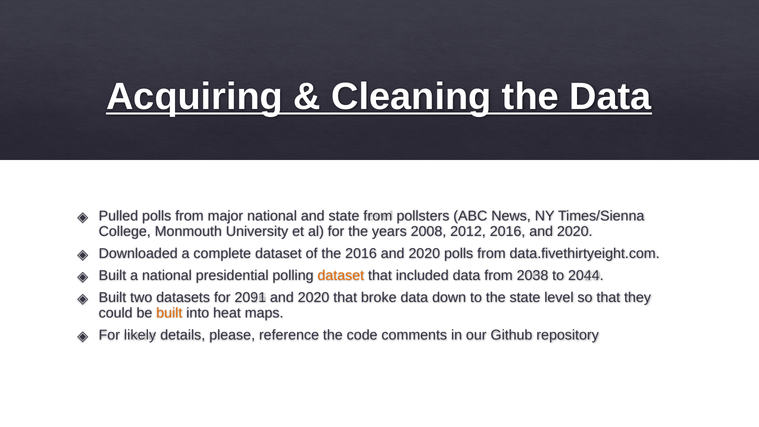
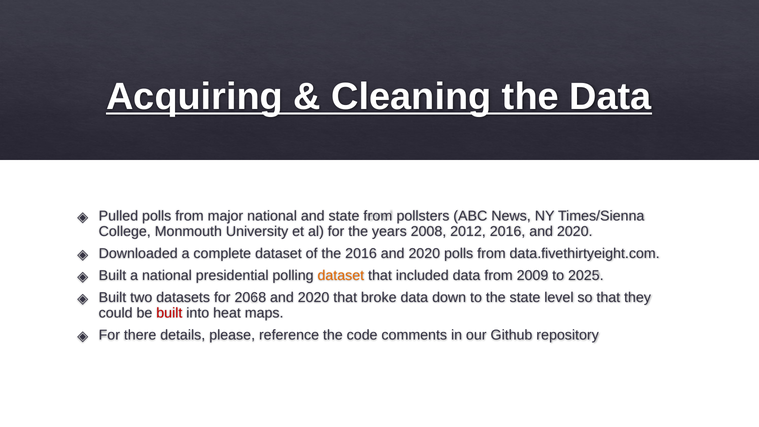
2038: 2038 -> 2009
2044: 2044 -> 2025
2091: 2091 -> 2068
built at (169, 313) colour: orange -> red
likely: likely -> there
